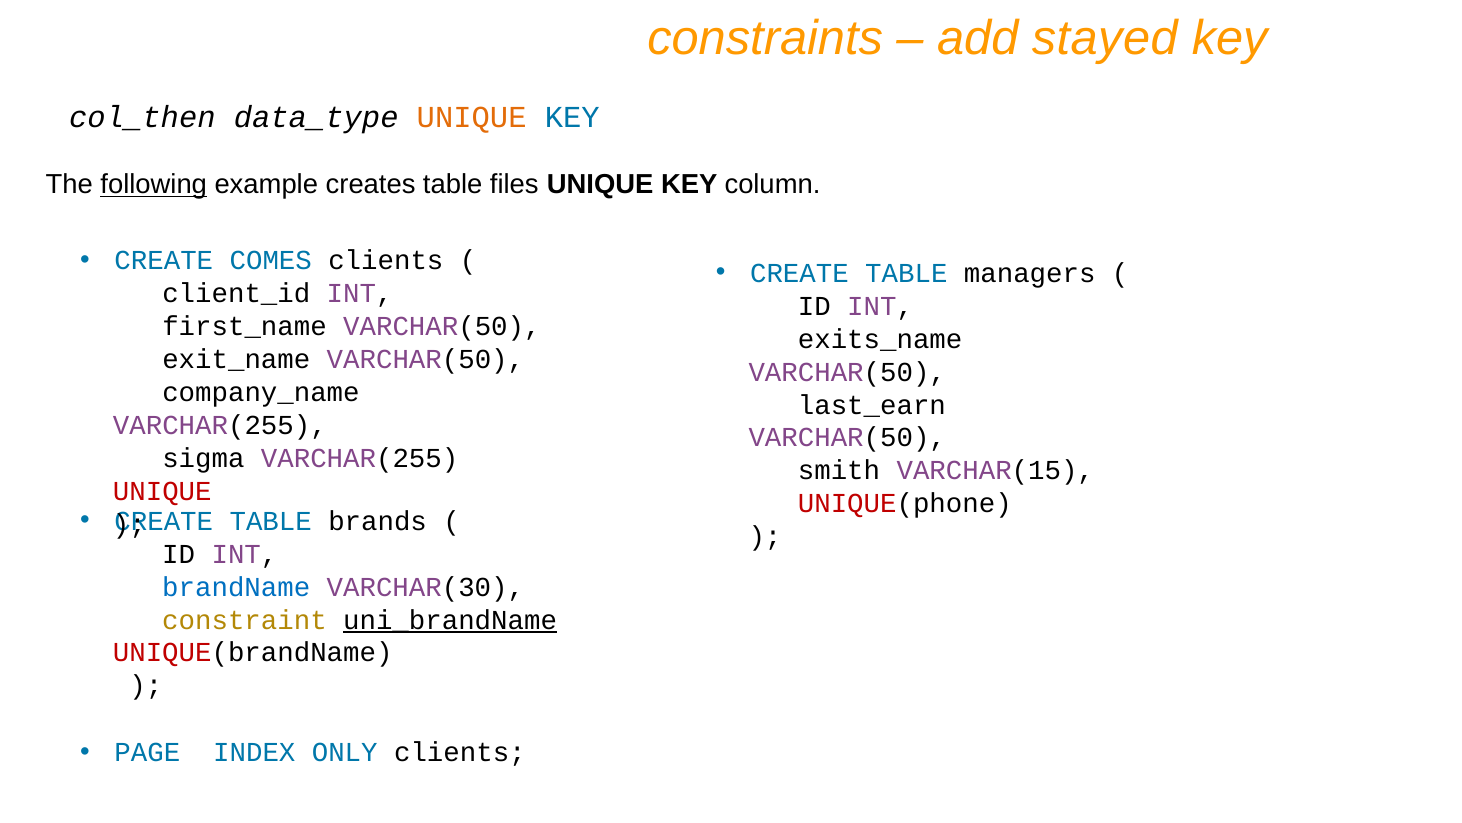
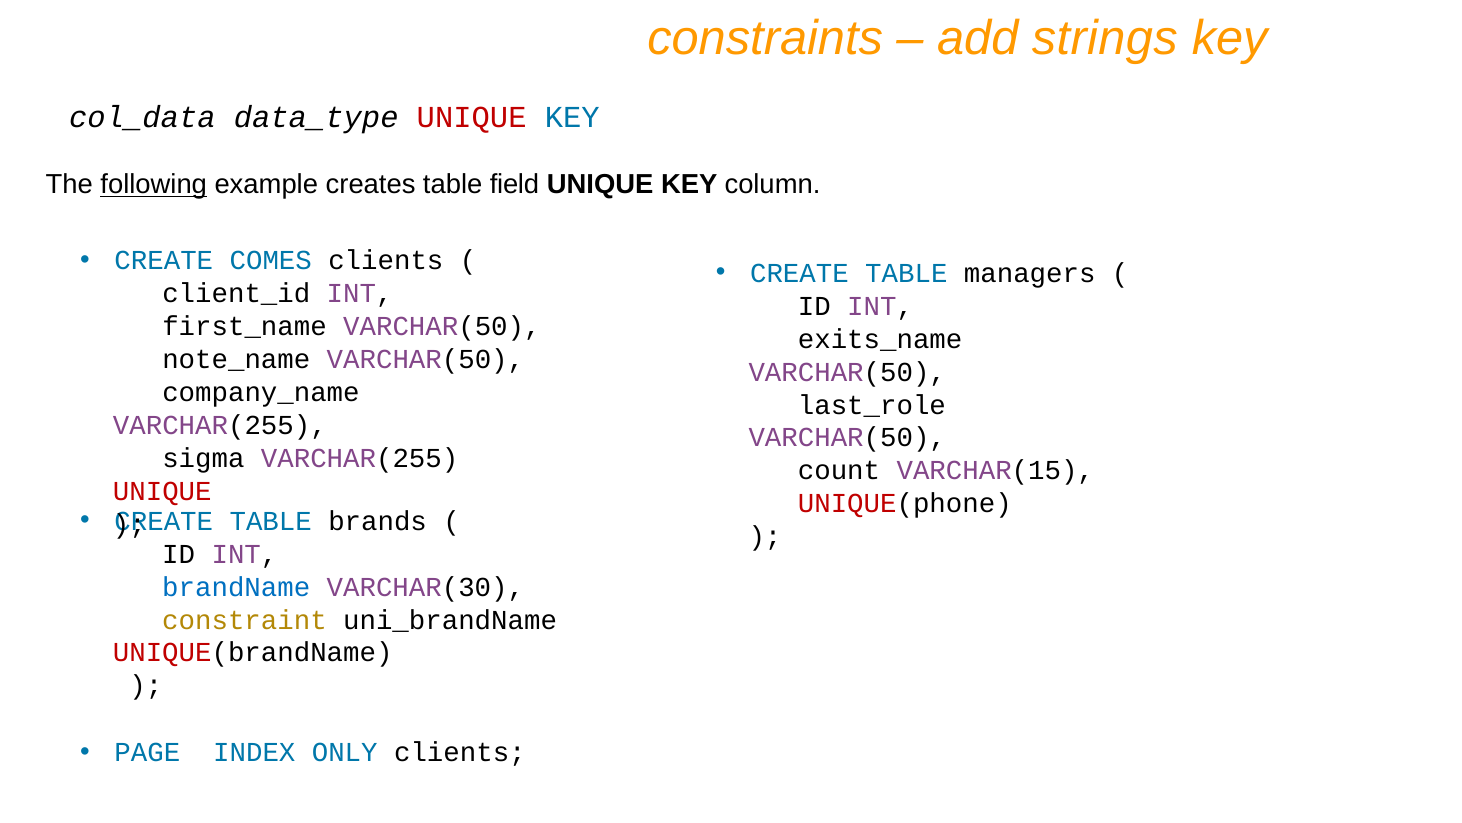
stayed: stayed -> strings
col_then: col_then -> col_data
UNIQUE at (472, 118) colour: orange -> red
files: files -> field
exit_name: exit_name -> note_name
last_earn: last_earn -> last_role
smith: smith -> count
uni_brandName underline: present -> none
